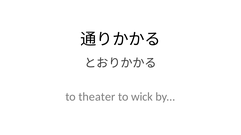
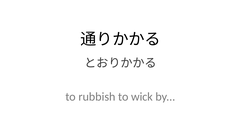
theater: theater -> rubbish
